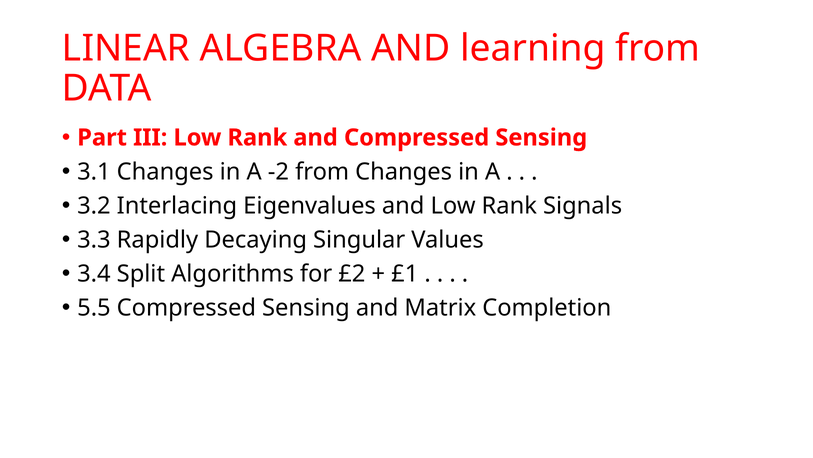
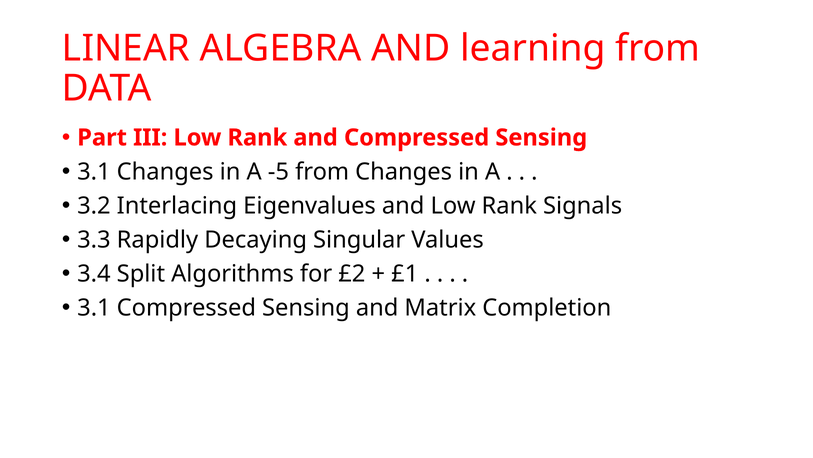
-2: -2 -> -5
5.5 at (94, 308): 5.5 -> 3.1
